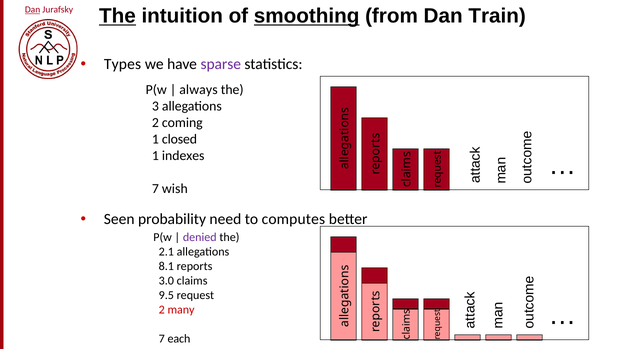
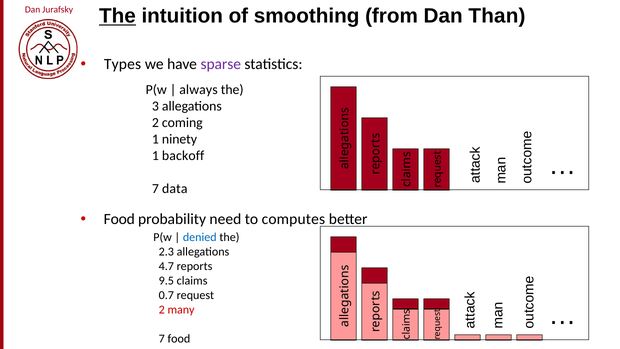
Dan at (33, 10) underline: present -> none
smoothing underline: present -> none
Train: Train -> Than
closed: closed -> ninety
indexes: indexes -> backoff
wish: wish -> data
Seen at (119, 219): Seen -> Food
denied colour: purple -> blue
2.1: 2.1 -> 2.3
8.1: 8.1 -> 4.7
3.0: 3.0 -> 9.5
9.5: 9.5 -> 0.7
7 each: each -> food
